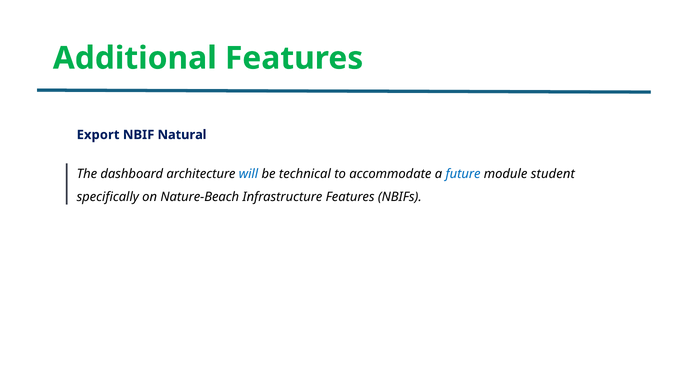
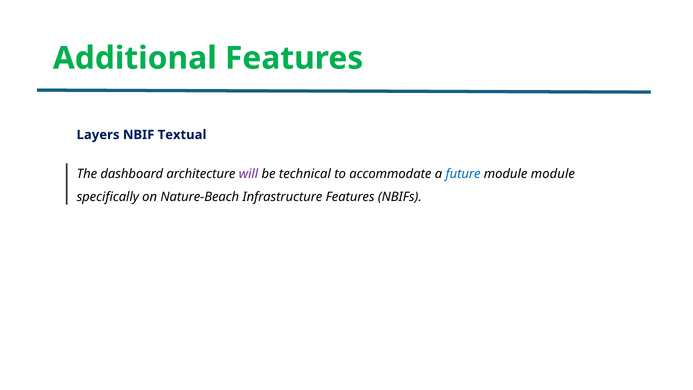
Export: Export -> Layers
Natural: Natural -> Textual
will colour: blue -> purple
module student: student -> module
